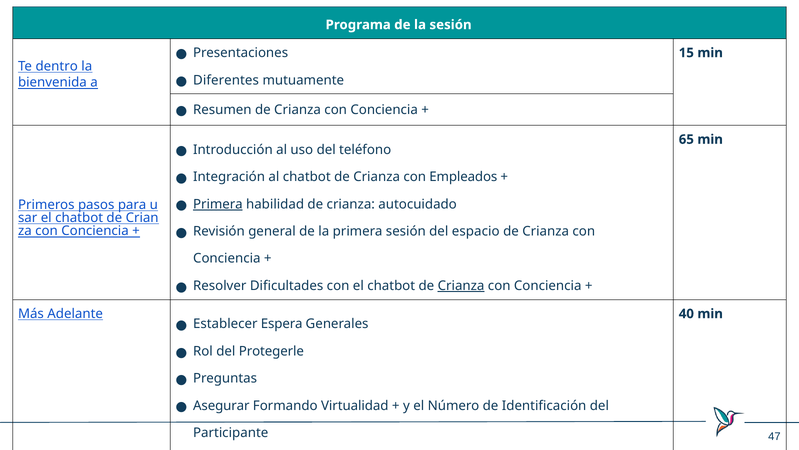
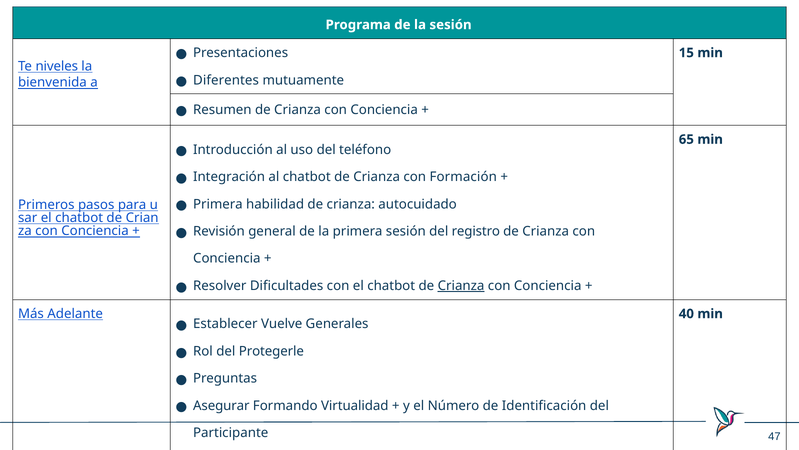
dentro: dentro -> niveles
Empleados: Empleados -> Formación
Primera at (218, 204) underline: present -> none
espacio: espacio -> registro
Espera: Espera -> Vuelve
